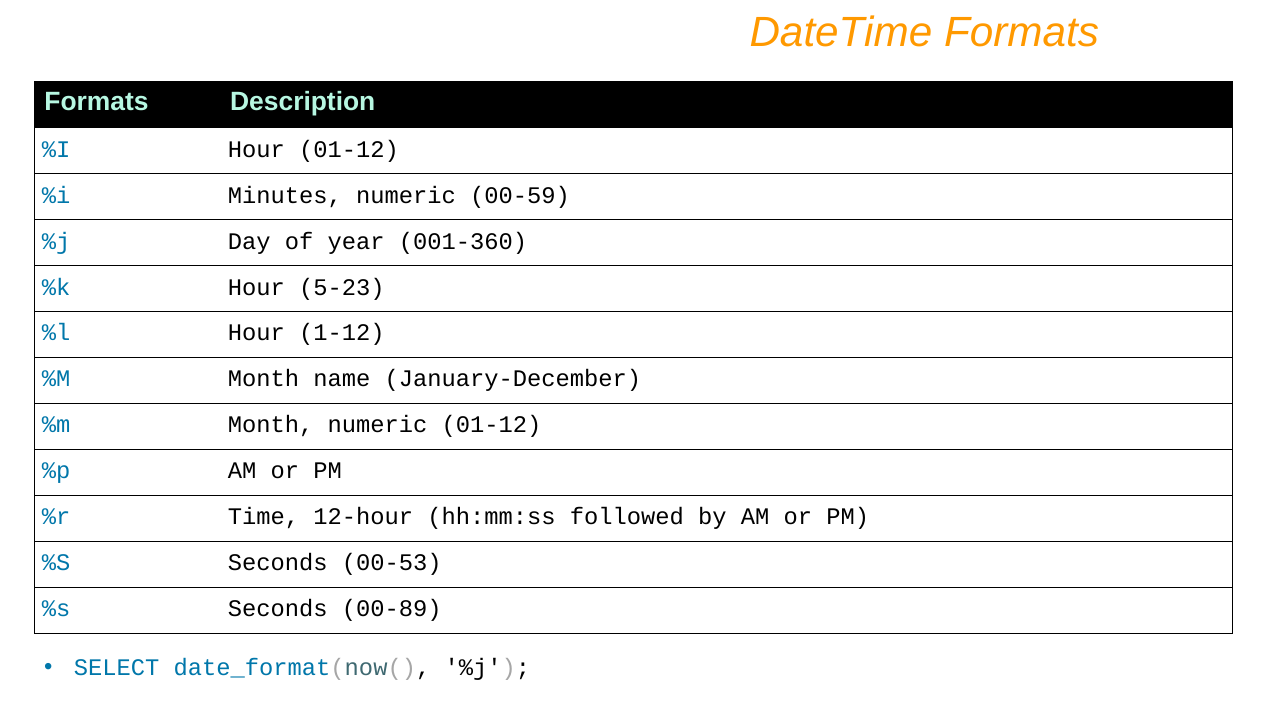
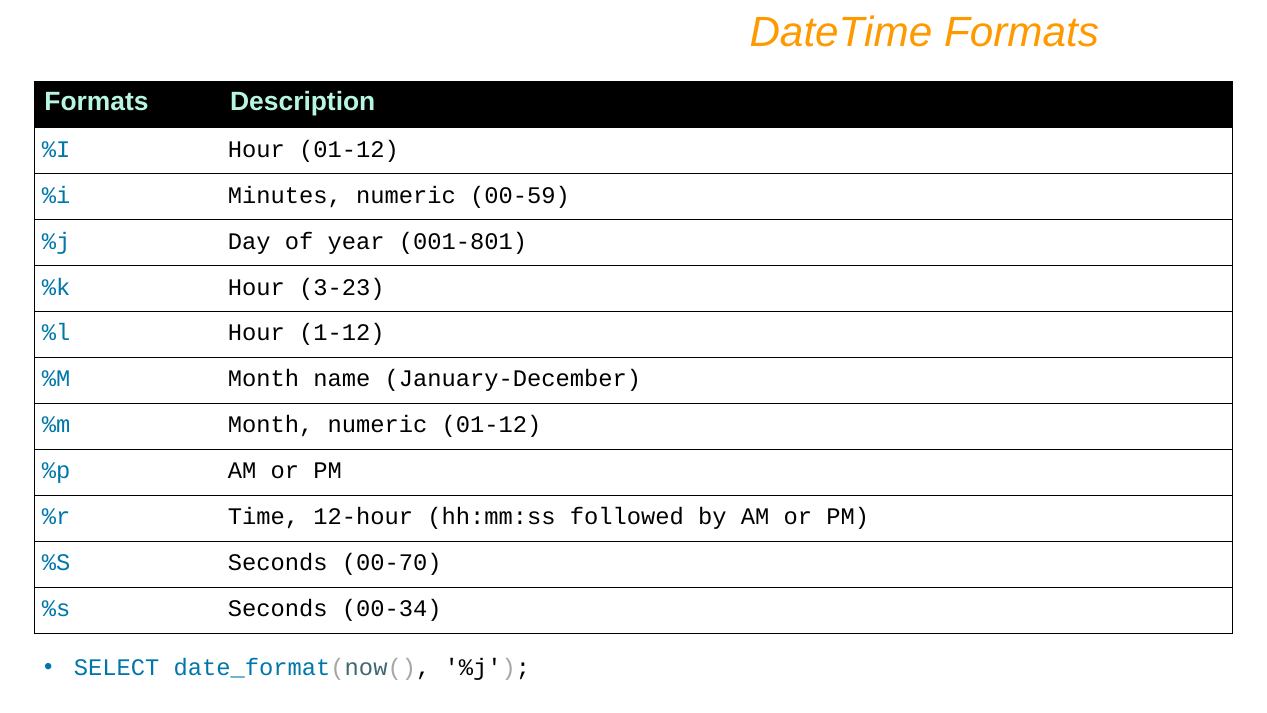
001-360: 001-360 -> 001-801
5-23: 5-23 -> 3-23
00-53: 00-53 -> 00-70
00-89: 00-89 -> 00-34
